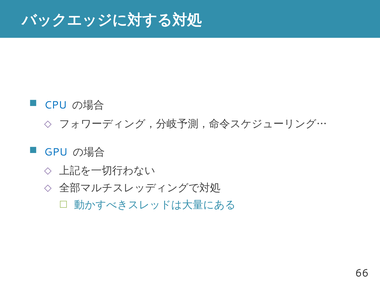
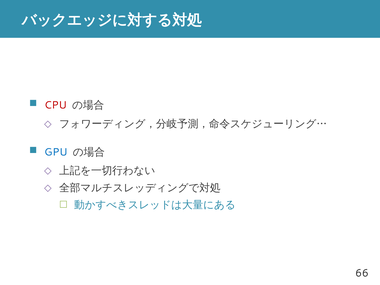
CPU colour: blue -> red
